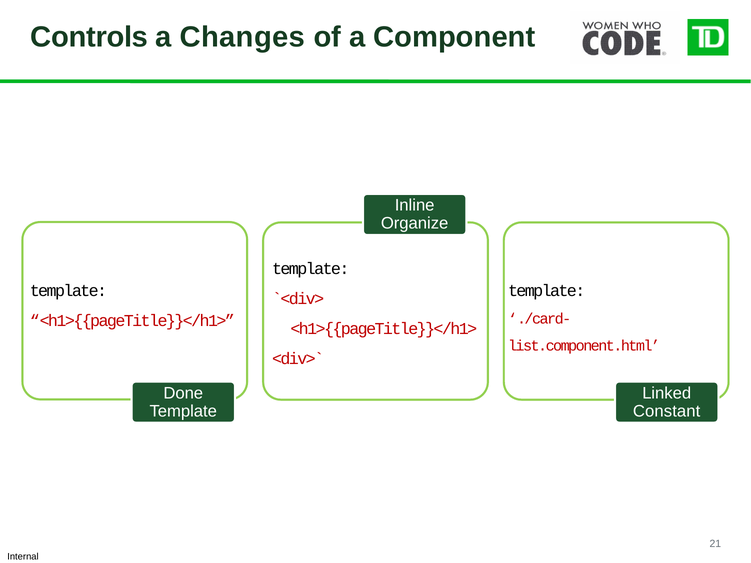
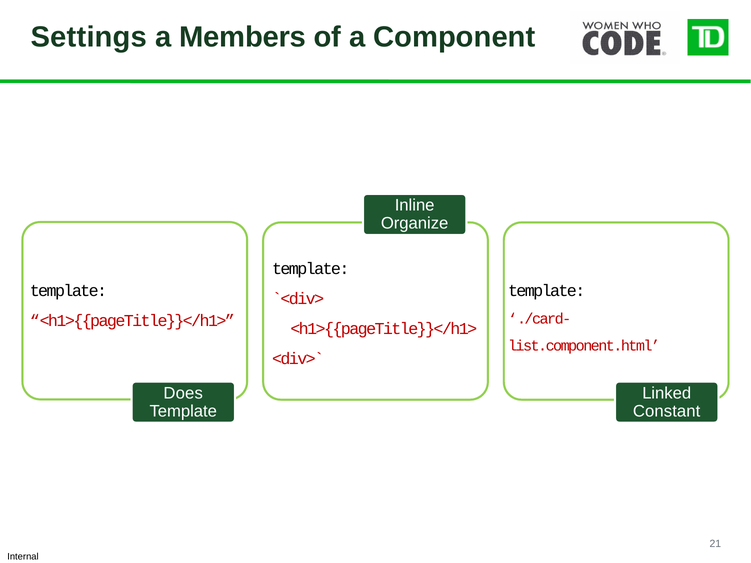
Controls: Controls -> Settings
Changes: Changes -> Members
Done: Done -> Does
